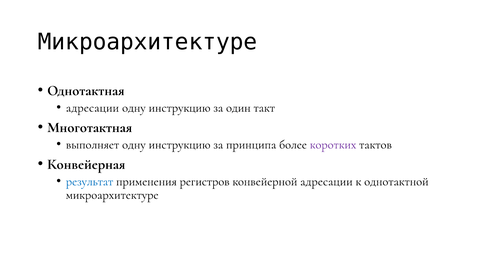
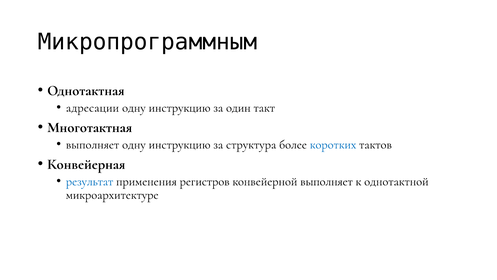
Микроархитектуре at (148, 42): Микроархитектуре -> Микропрограммным
принципа: принципа -> структура
коротких colour: purple -> blue
конвейерной адресации: адресации -> выполняет
